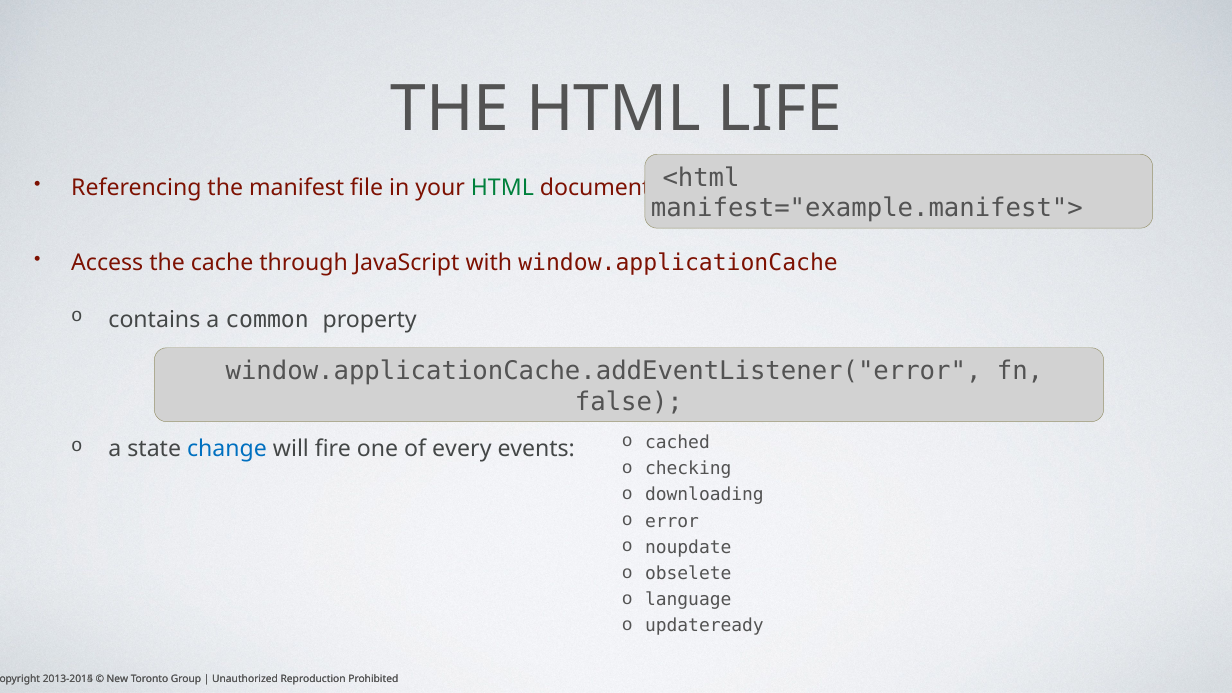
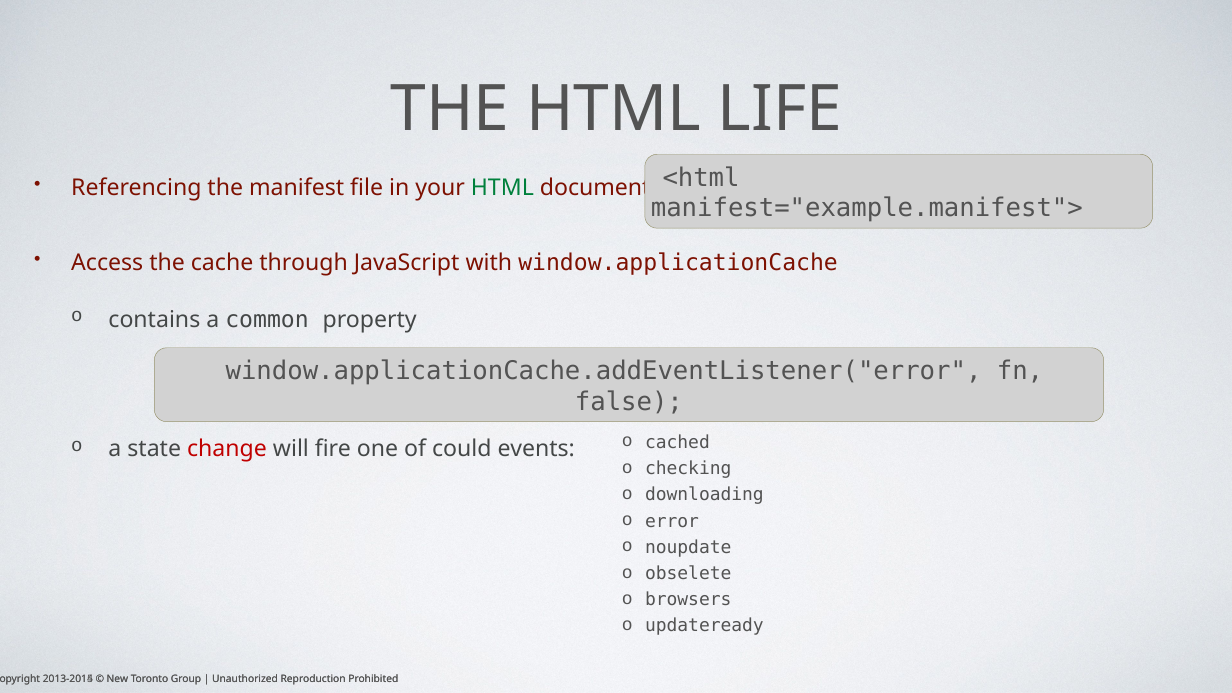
change colour: blue -> red
every: every -> could
language: language -> browsers
